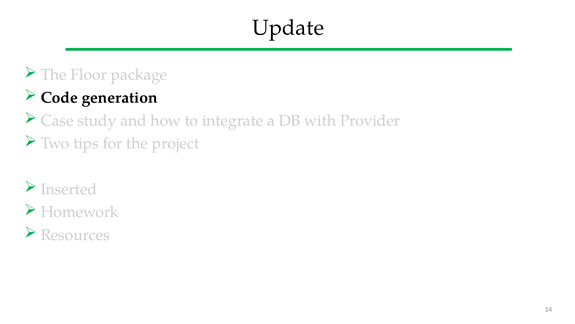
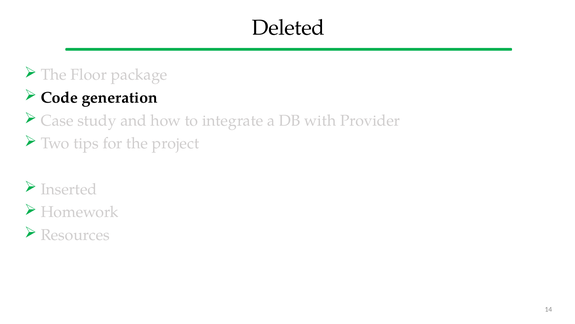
Update: Update -> Deleted
